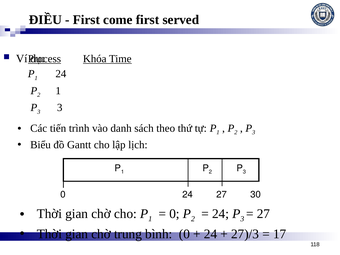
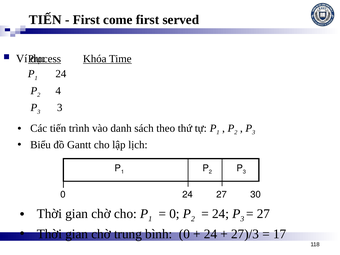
ĐIỀU at (45, 20): ĐIỀU -> TIẾN
1 at (58, 91): 1 -> 4
